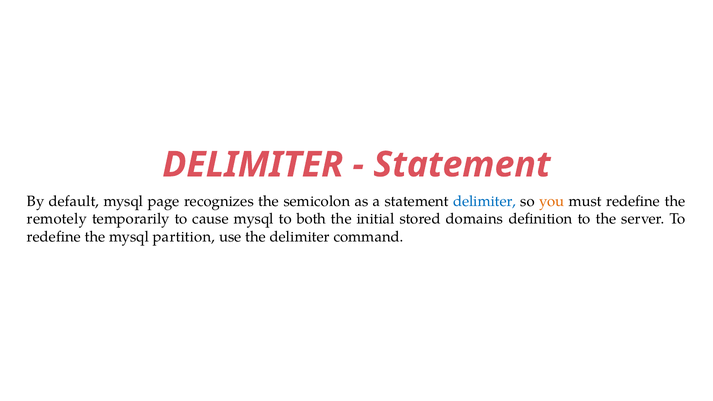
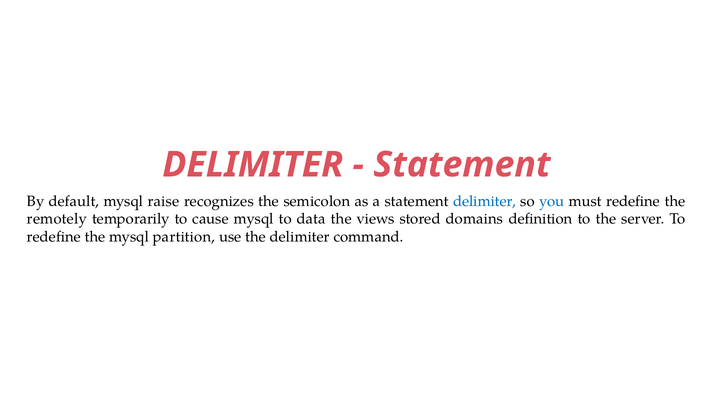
page: page -> raise
you colour: orange -> blue
both: both -> data
initial: initial -> views
